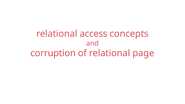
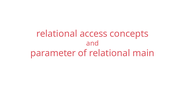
corruption: corruption -> parameter
page: page -> main
